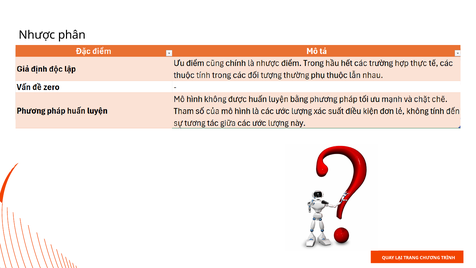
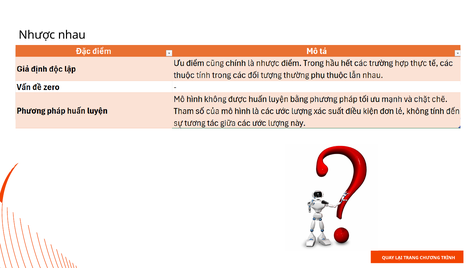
phân: phân -> nhau
